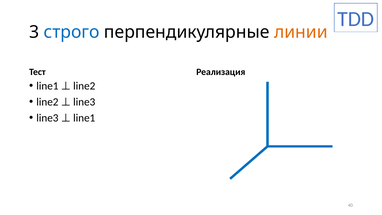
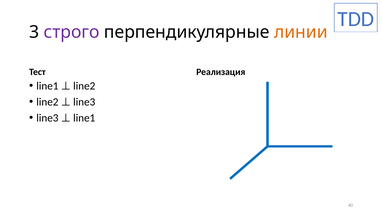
строго colour: blue -> purple
